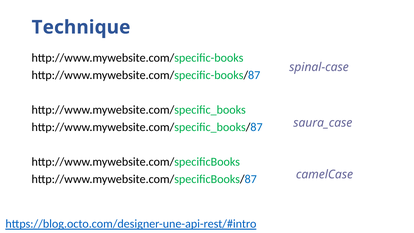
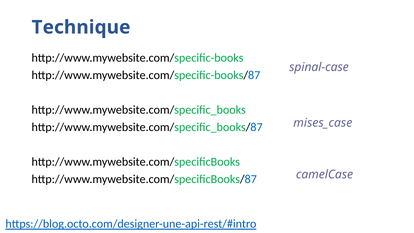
saura_case: saura_case -> mises_case
